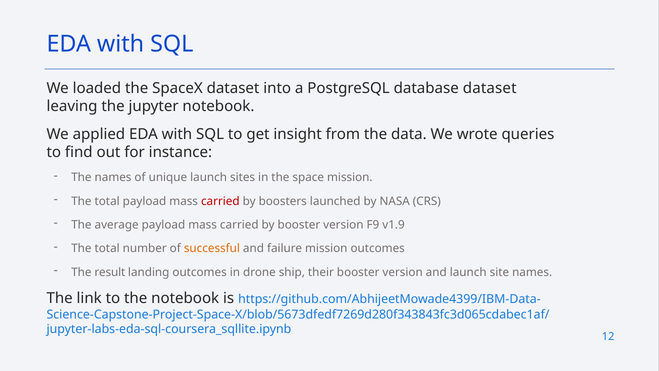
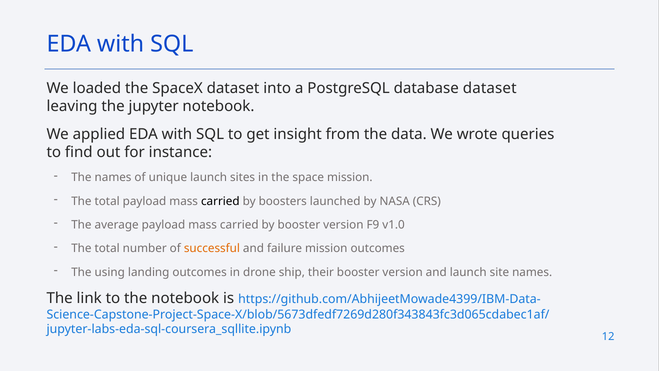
carried at (220, 201) colour: red -> black
v1.9: v1.9 -> v1.0
result: result -> using
